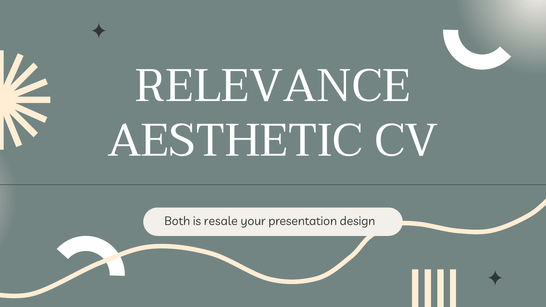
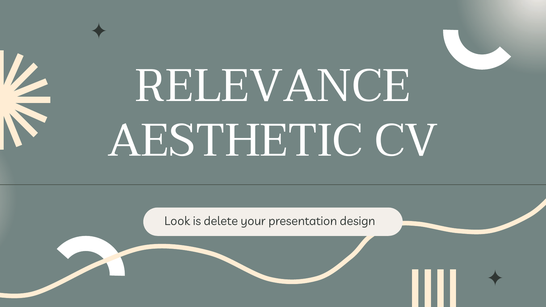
Both: Both -> Look
resale: resale -> delete
